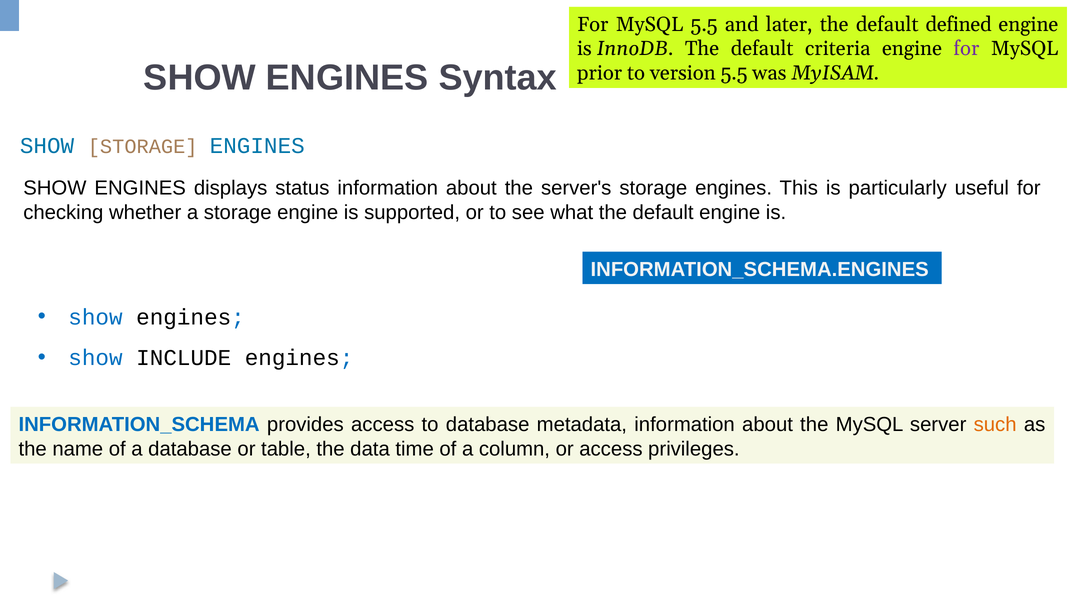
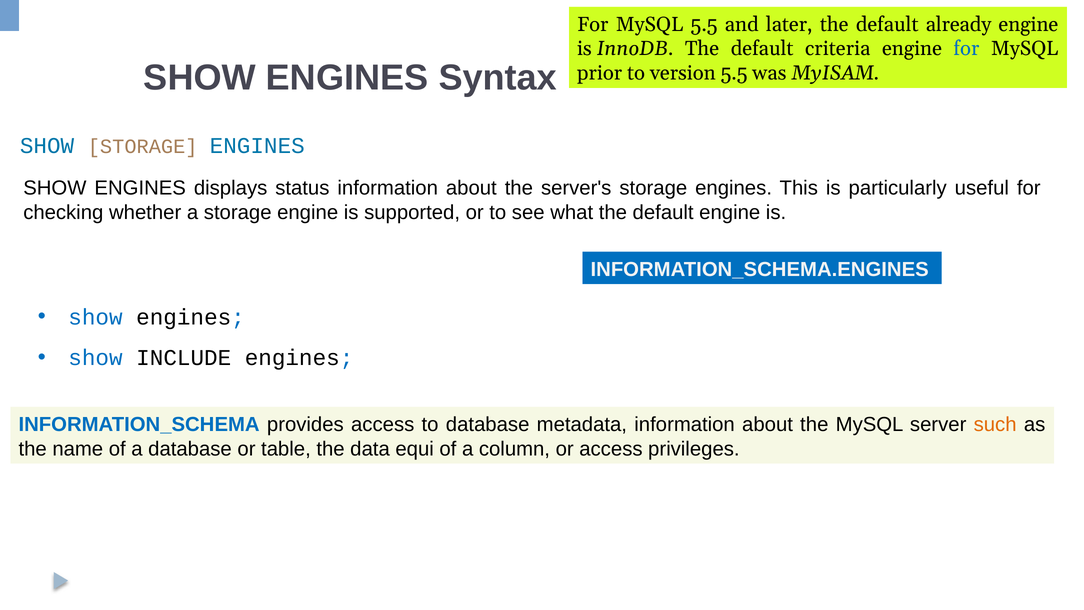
defined: defined -> already
for at (966, 49) colour: purple -> blue
time: time -> equi
